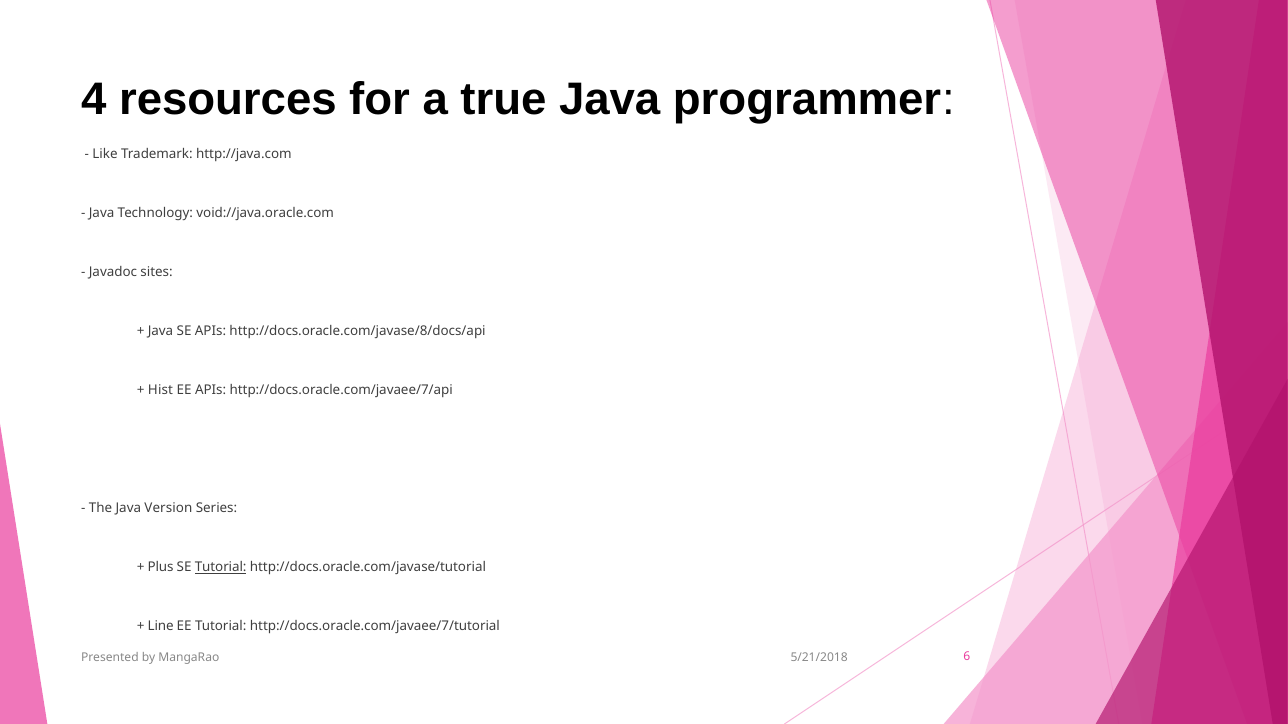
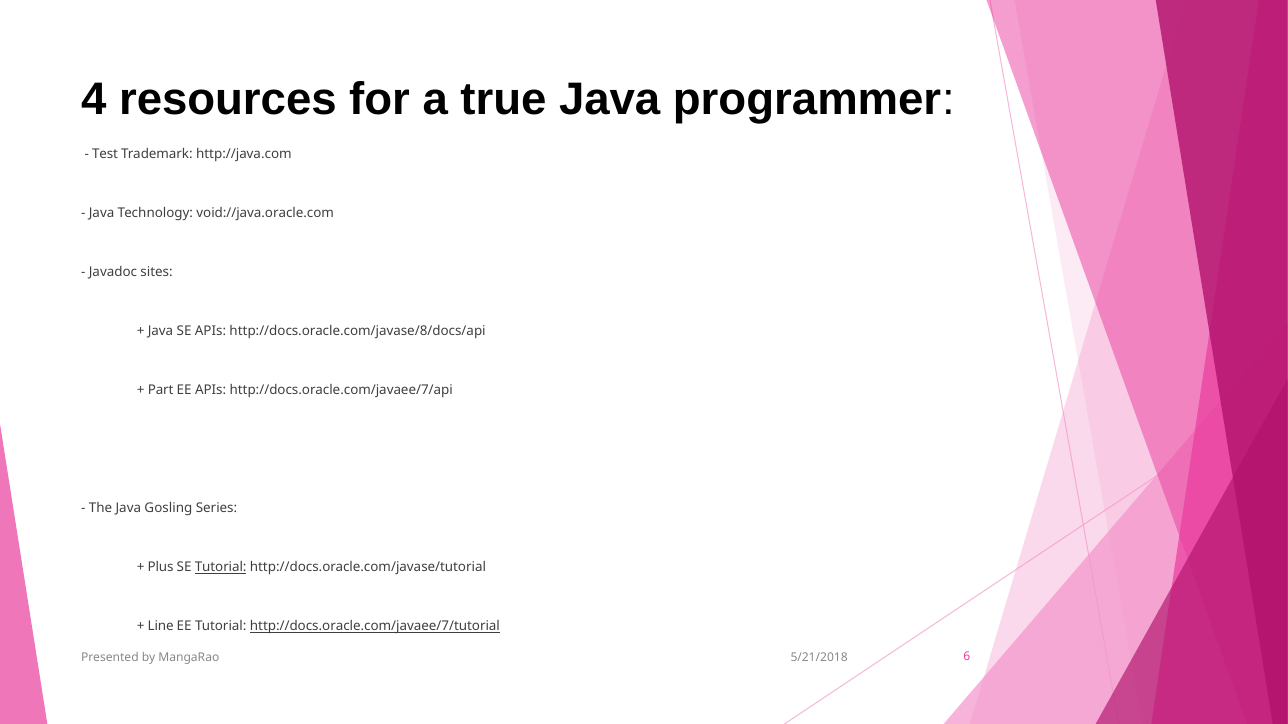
Like: Like -> Test
Hist: Hist -> Part
Version: Version -> Gosling
http://docs.oracle.com/javaee/7/tutorial underline: none -> present
